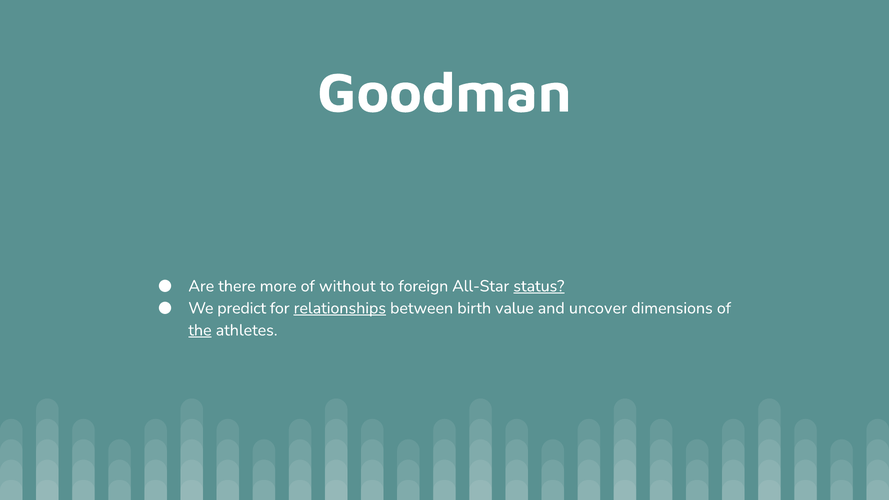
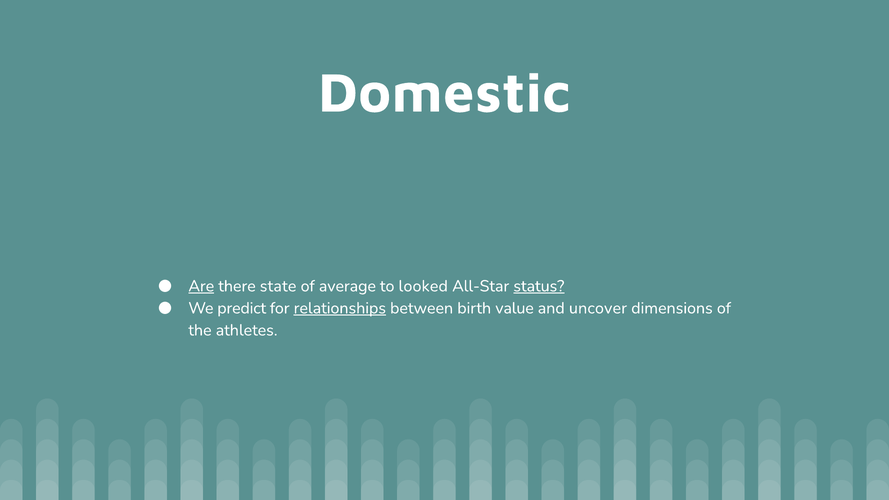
Goodman: Goodman -> Domestic
Are underline: none -> present
more: more -> state
without: without -> average
foreign: foreign -> looked
the underline: present -> none
